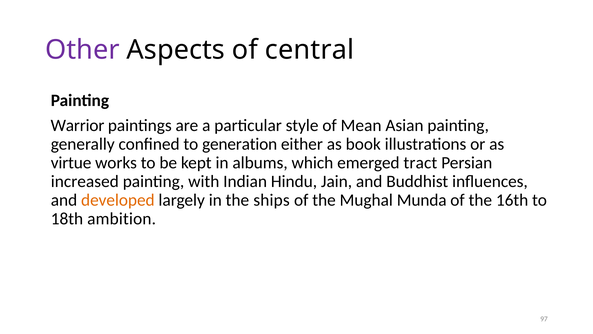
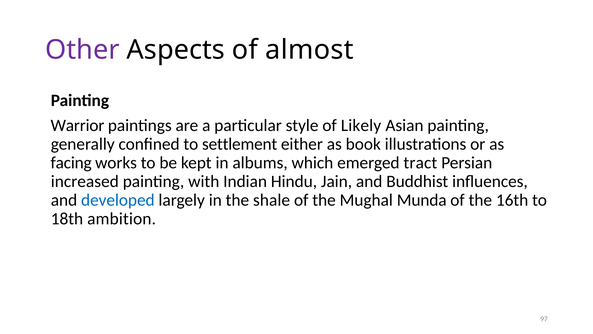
central: central -> almost
Mean: Mean -> Likely
generation: generation -> settlement
virtue: virtue -> facing
developed colour: orange -> blue
ships: ships -> shale
